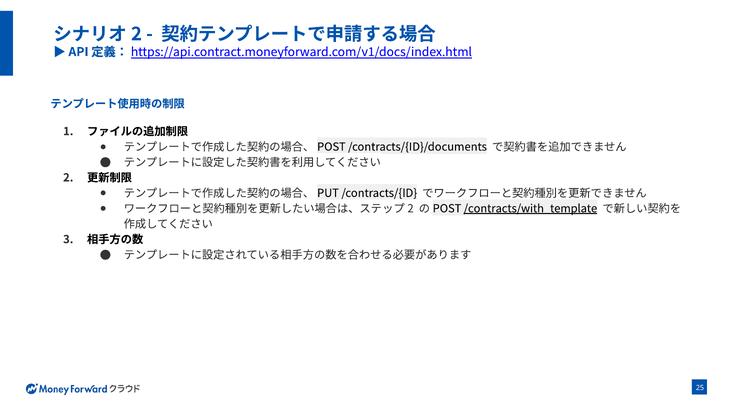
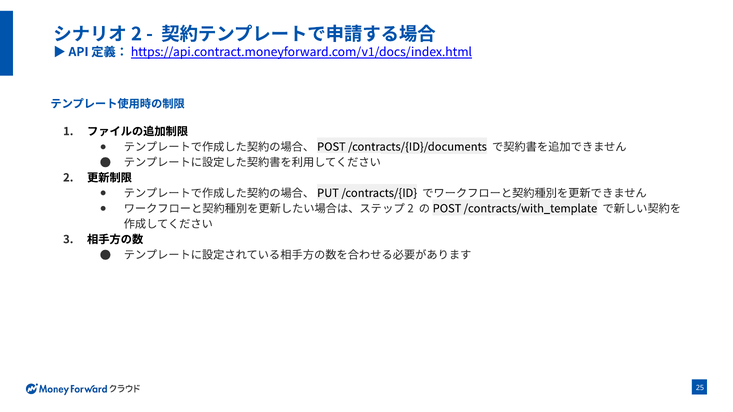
/contracts/with_template underline: present -> none
